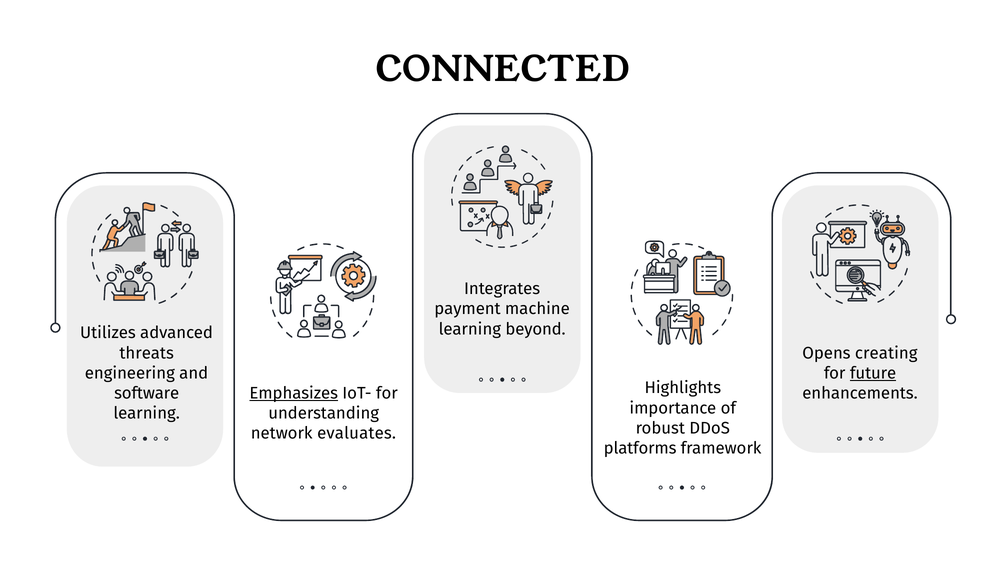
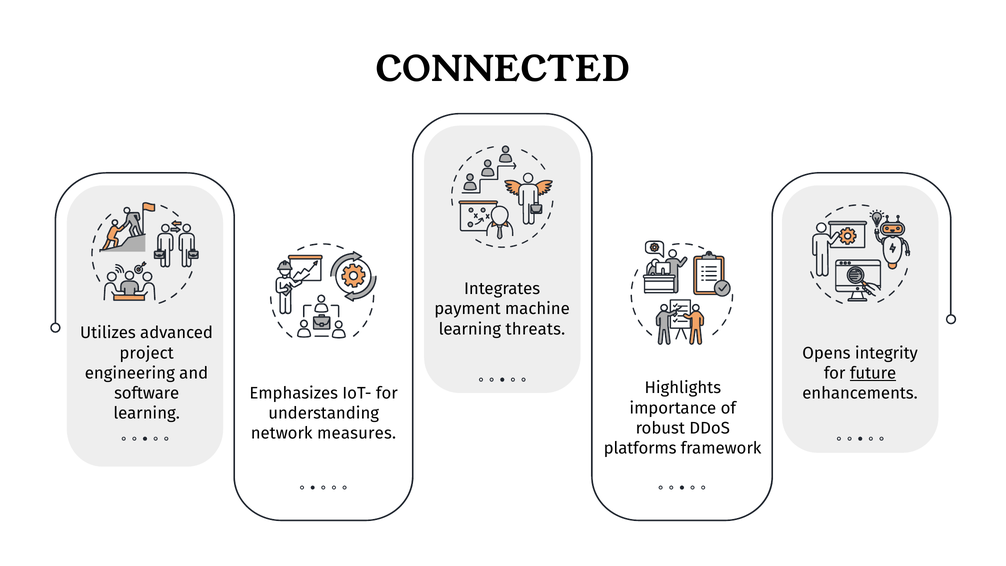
beyond: beyond -> threats
threats: threats -> project
creating: creating -> integrity
Emphasizes underline: present -> none
evaluates: evaluates -> measures
